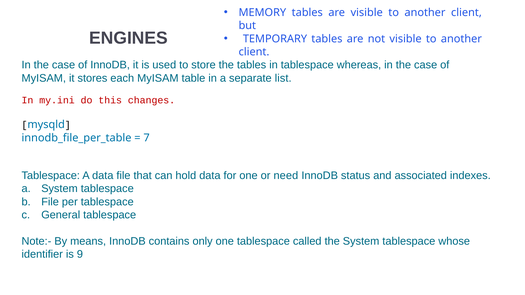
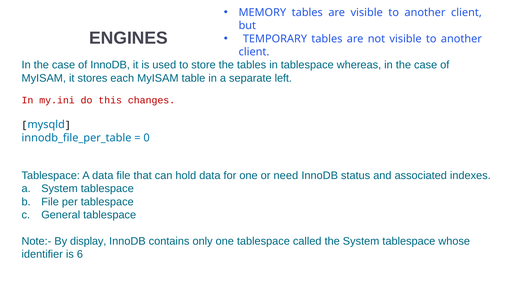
list: list -> left
7: 7 -> 0
means: means -> display
9: 9 -> 6
